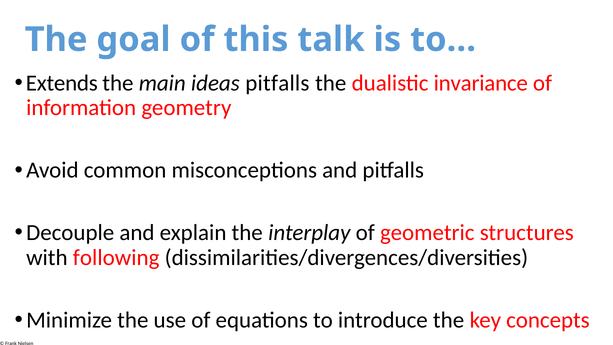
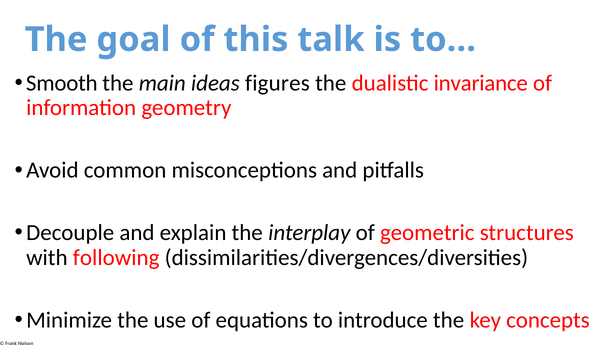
Extends: Extends -> Smooth
ideas pitfalls: pitfalls -> figures
